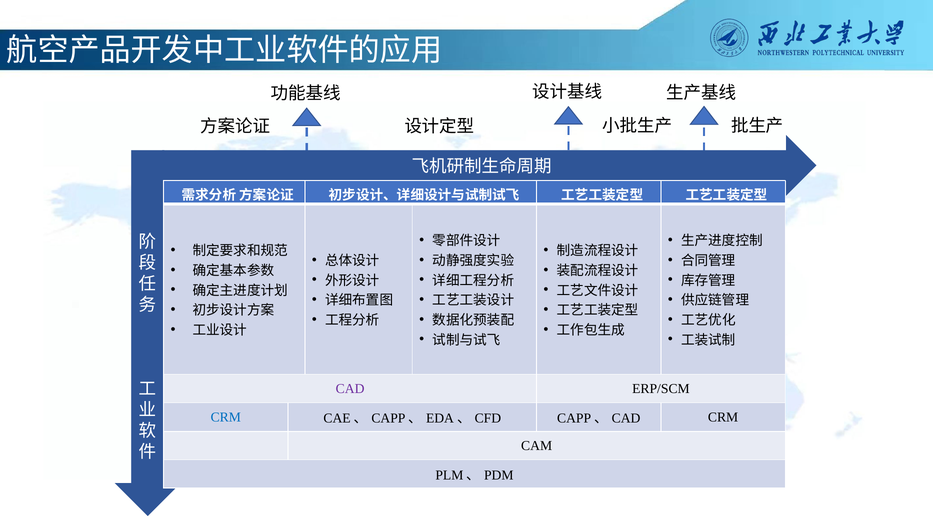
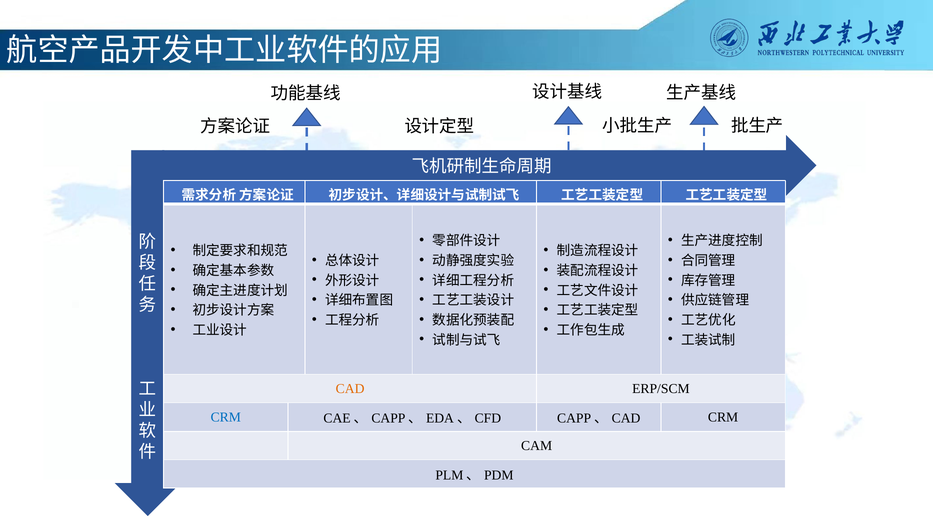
CAD at (350, 388) colour: purple -> orange
